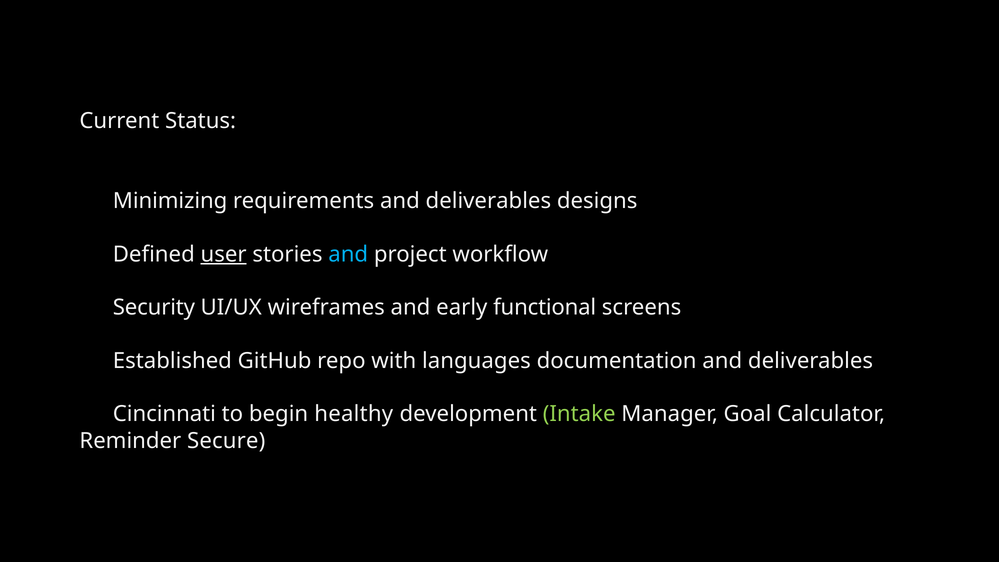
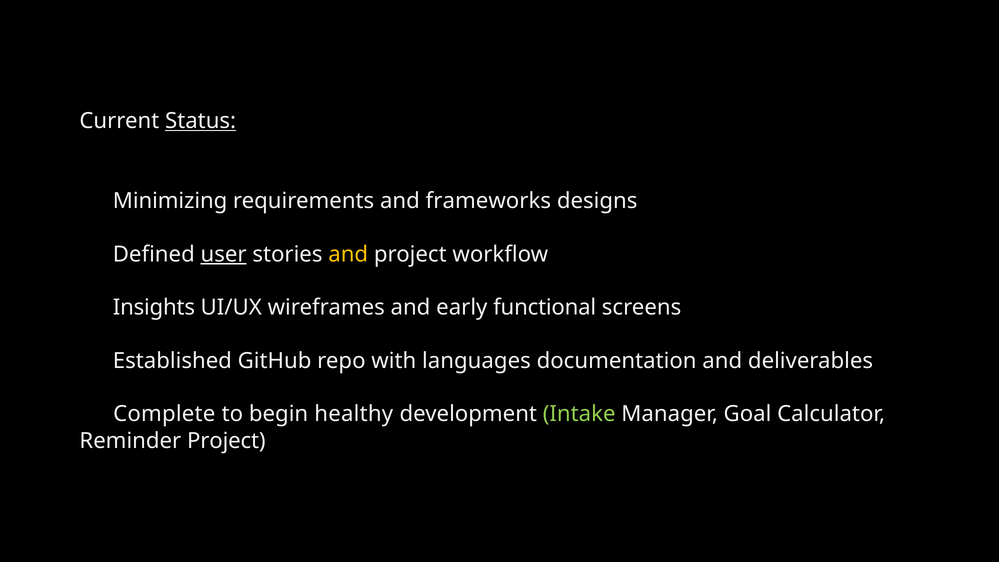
Status underline: none -> present
requirements and deliverables: deliverables -> frameworks
and at (348, 254) colour: light blue -> yellow
Security: Security -> Insights
Cincinnati: Cincinnati -> Complete
Reminder Secure: Secure -> Project
